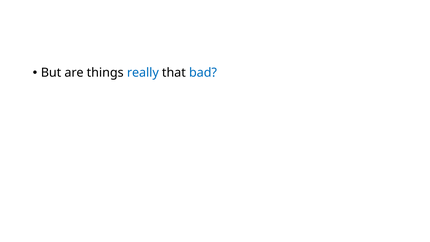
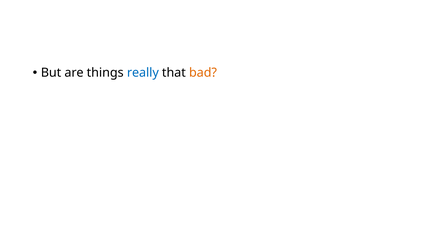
bad colour: blue -> orange
